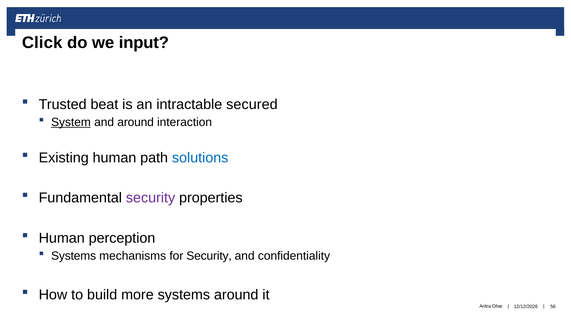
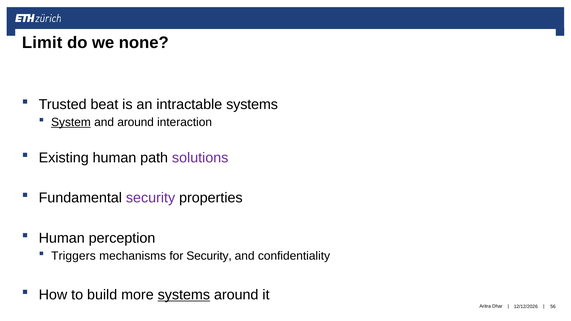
Click: Click -> Limit
input: input -> none
intractable secured: secured -> systems
solutions colour: blue -> purple
Systems at (74, 256): Systems -> Triggers
systems at (184, 295) underline: none -> present
